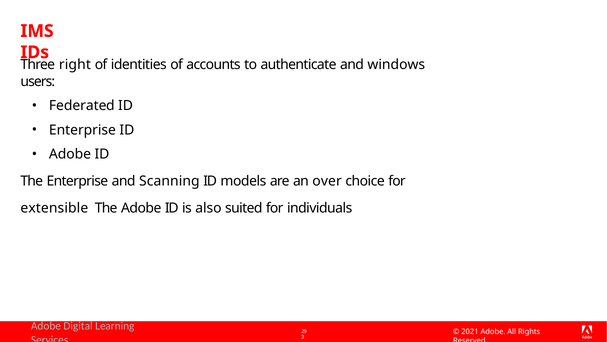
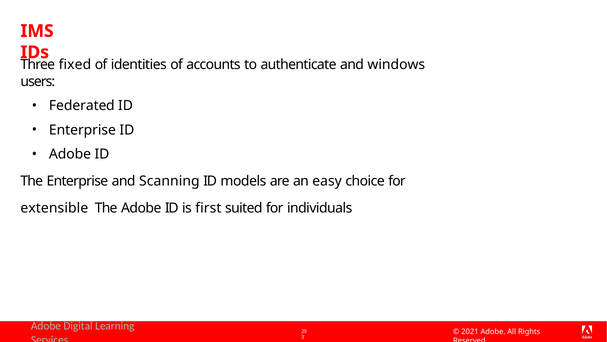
right: right -> fixed
over: over -> easy
also: also -> first
